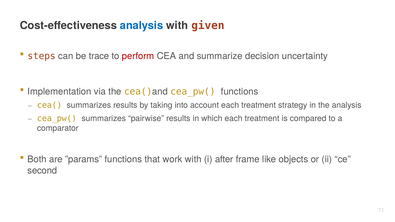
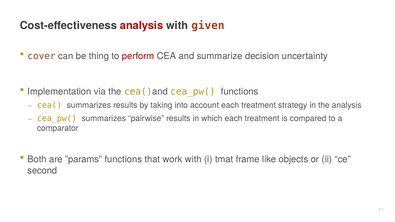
analysis at (142, 25) colour: blue -> red
steps: steps -> cover
trace: trace -> thing
after: after -> tmat
